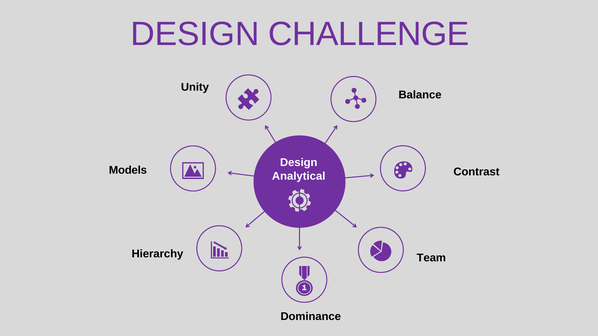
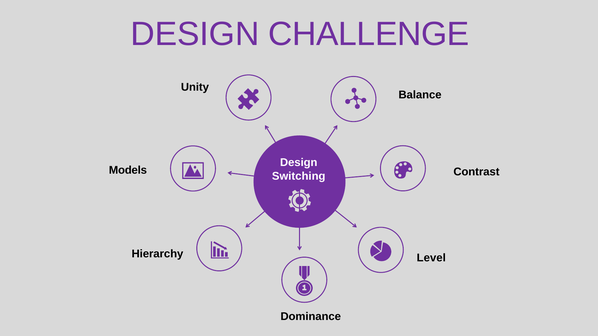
Analytical: Analytical -> Switching
Team: Team -> Level
